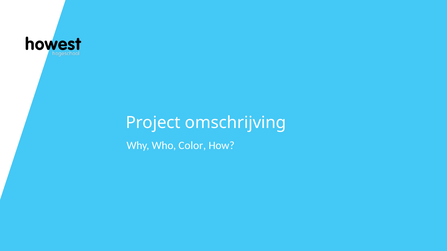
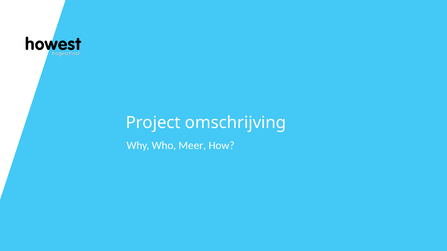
Color: Color -> Meer
